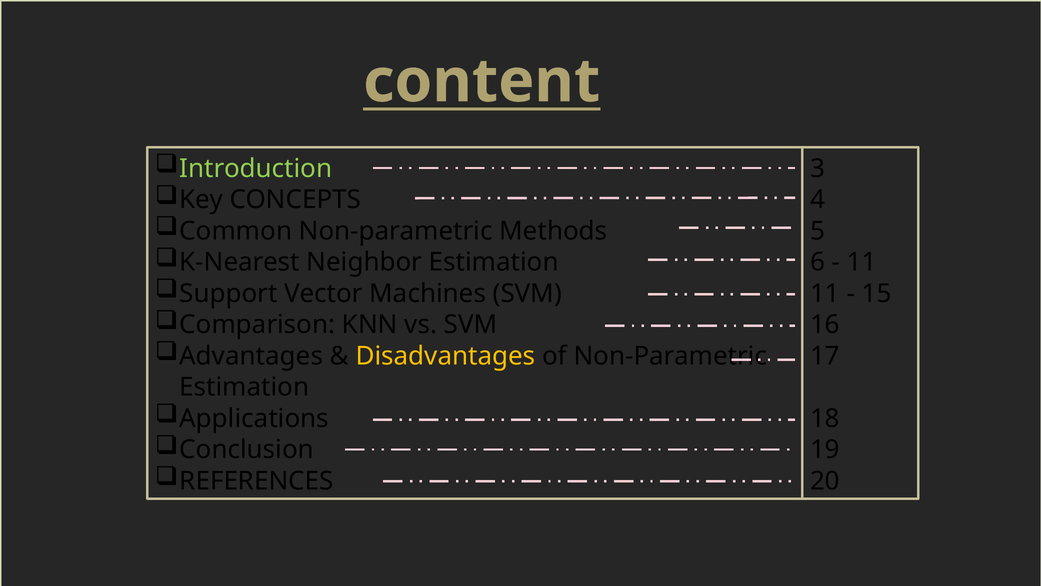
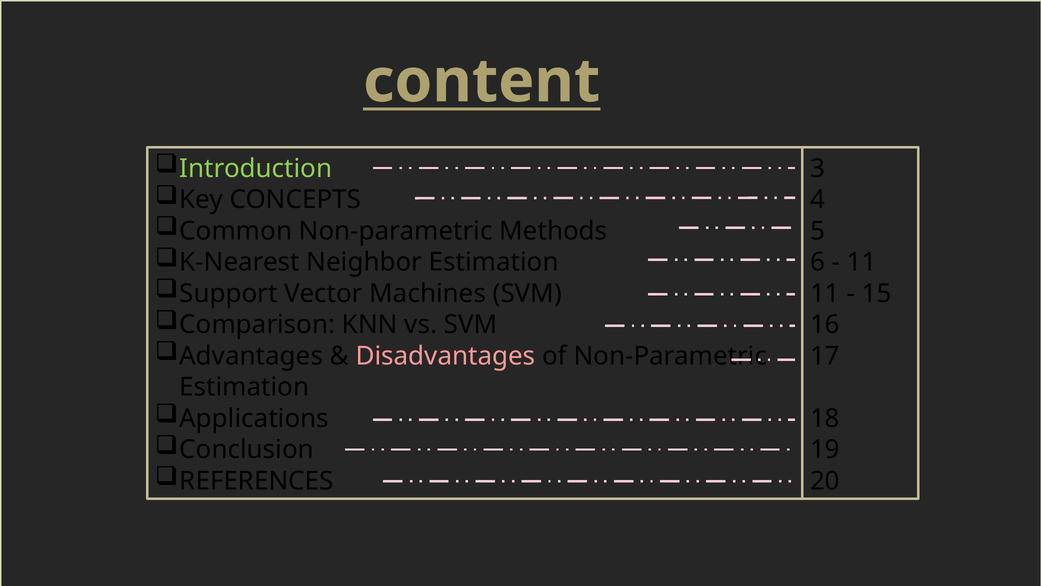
Disadvantages colour: yellow -> pink
